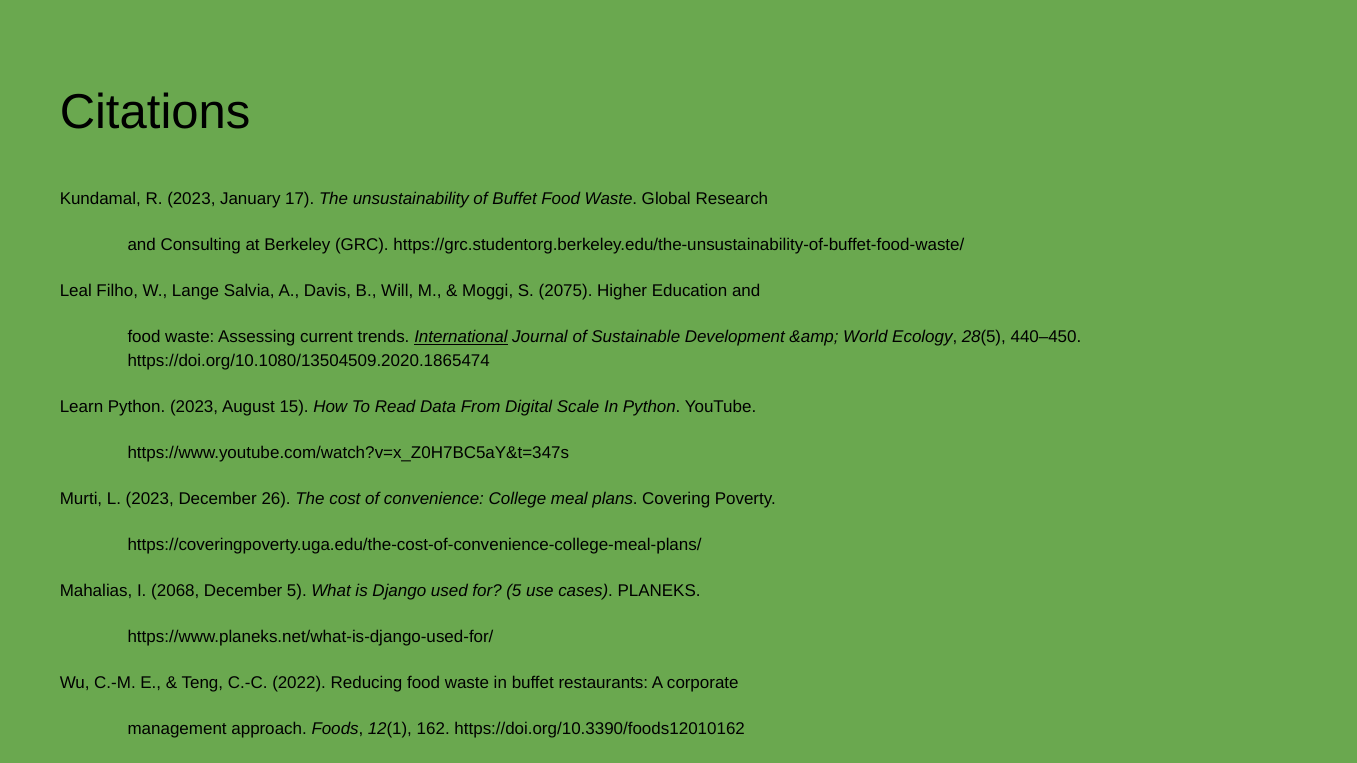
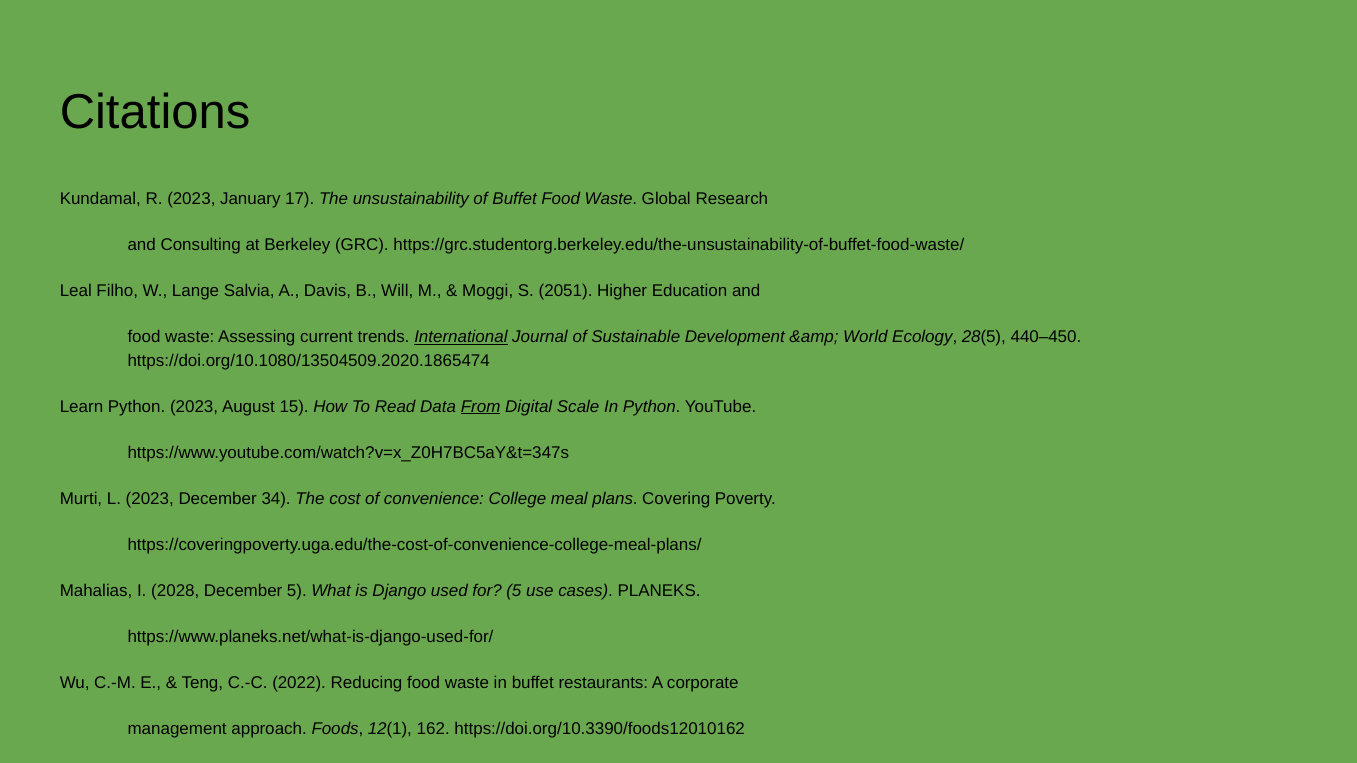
2075: 2075 -> 2051
From underline: none -> present
26: 26 -> 34
2068: 2068 -> 2028
